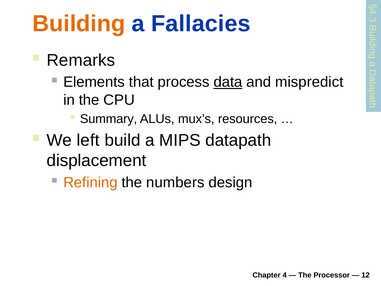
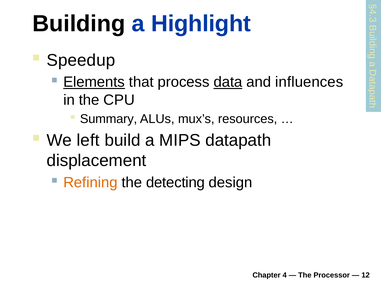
Building colour: orange -> black
Fallacies: Fallacies -> Highlight
Remarks: Remarks -> Speedup
Elements underline: none -> present
mispredict: mispredict -> influences
numbers: numbers -> detecting
